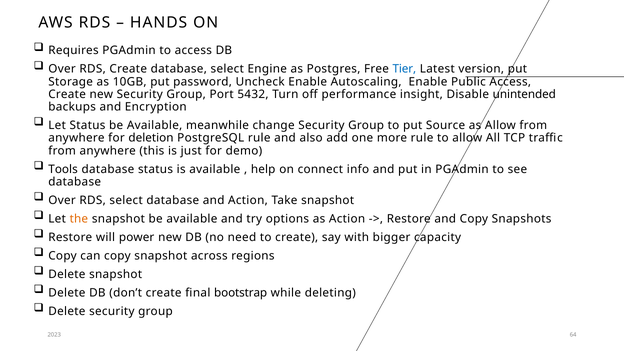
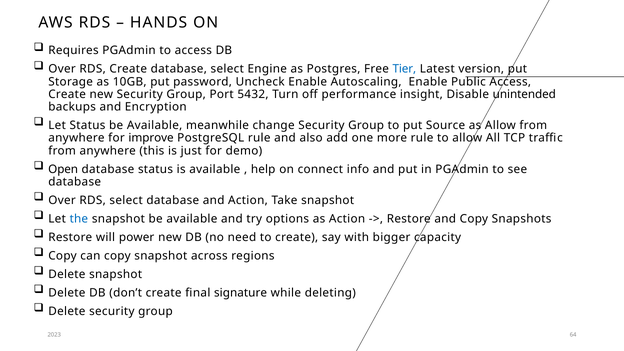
deletion: deletion -> improve
Tools: Tools -> Open
the colour: orange -> blue
bootstrap: bootstrap -> signature
